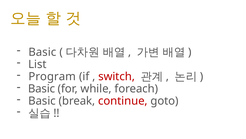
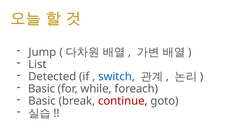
Basic at (42, 52): Basic -> Jump
Program: Program -> Detected
switch colour: red -> blue
